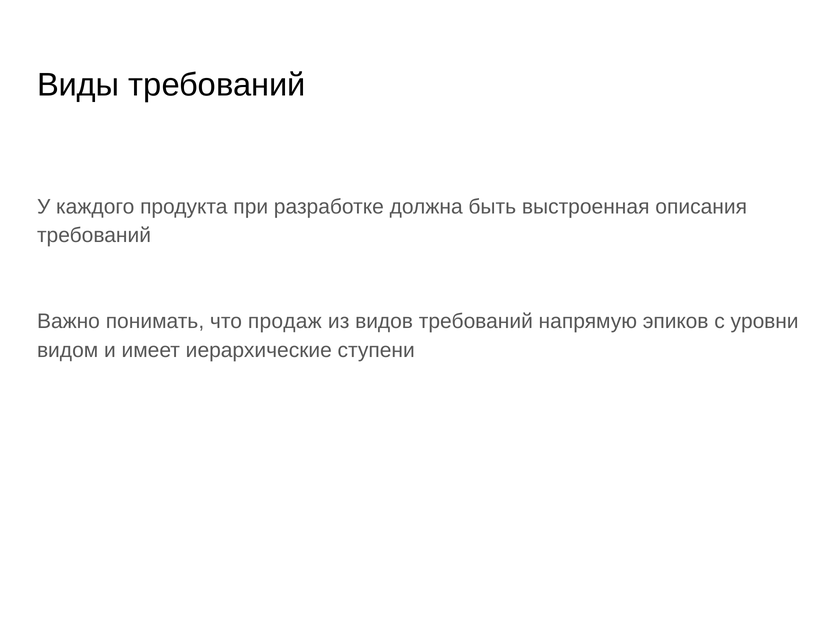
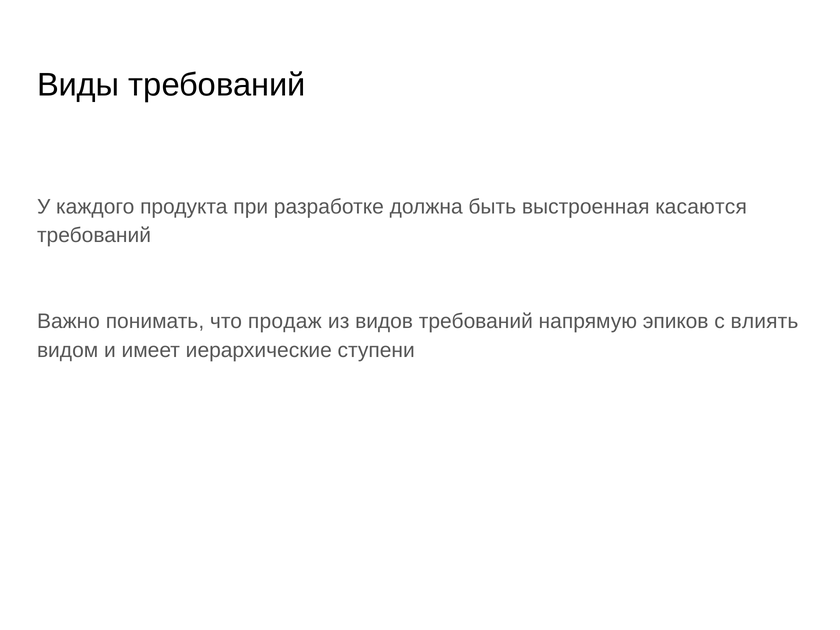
описания: описания -> касаются
уровни: уровни -> влиять
